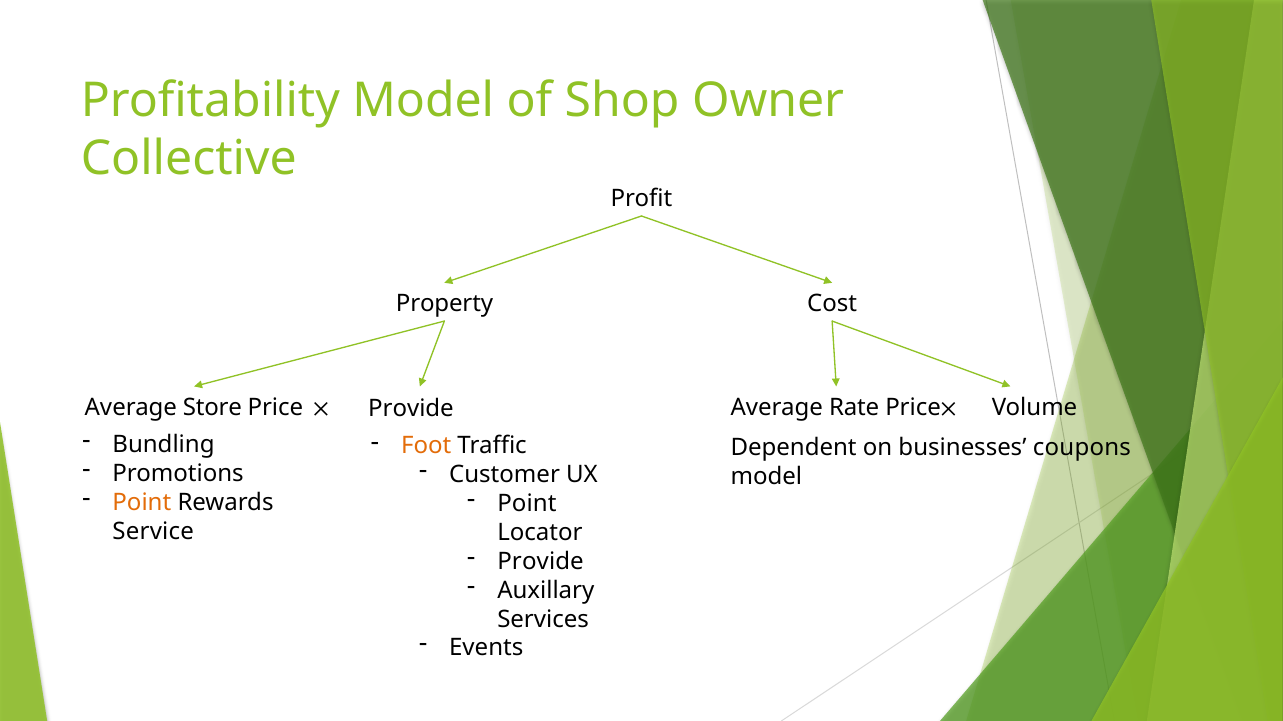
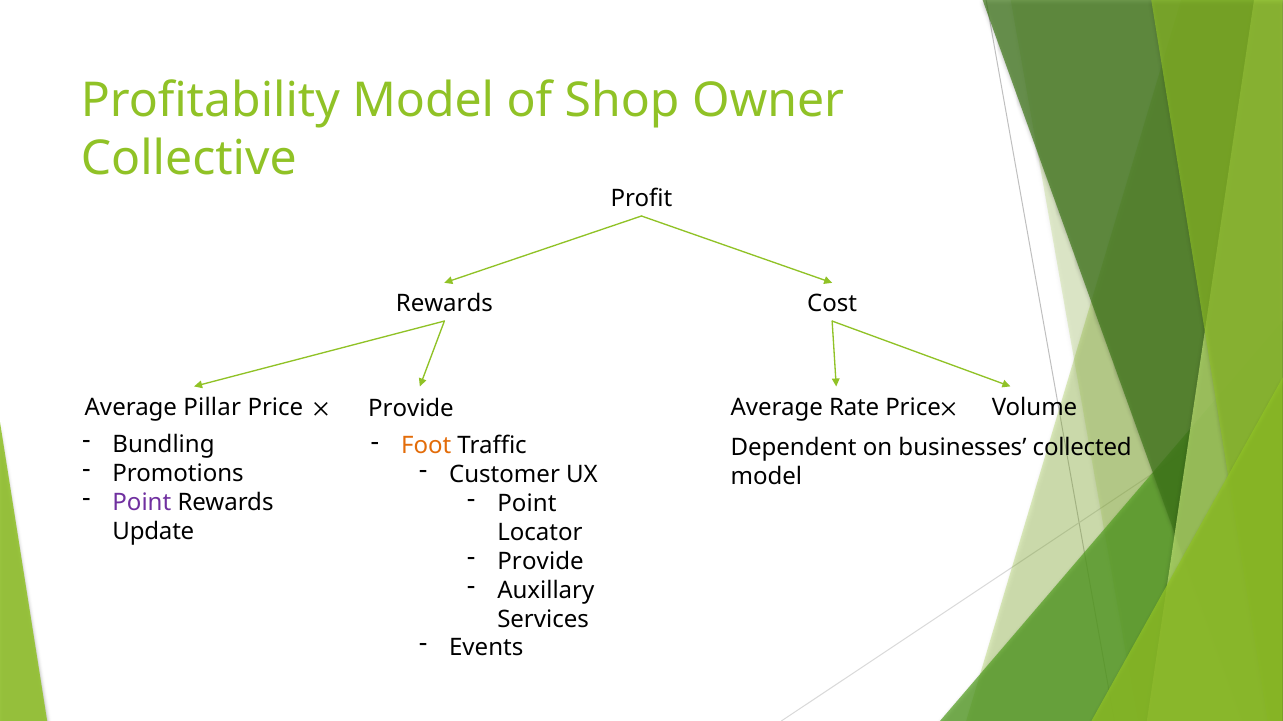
Property at (444, 304): Property -> Rewards
Store: Store -> Pillar
coupons: coupons -> collected
Point at (142, 503) colour: orange -> purple
Service: Service -> Update
